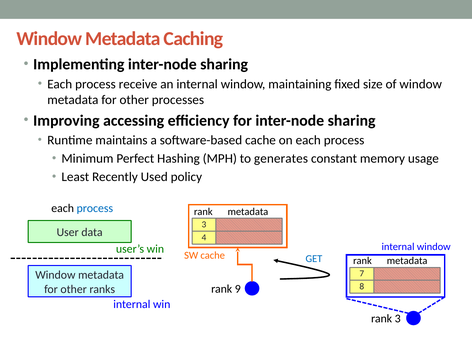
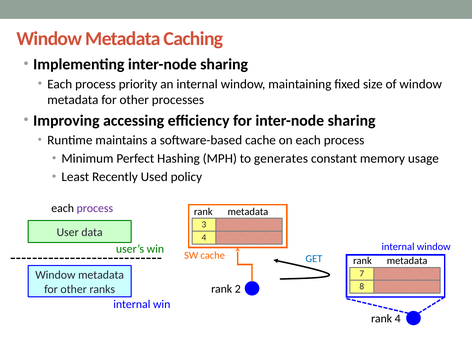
receive: receive -> priority
process at (95, 208) colour: blue -> purple
9: 9 -> 2
rank 3: 3 -> 4
